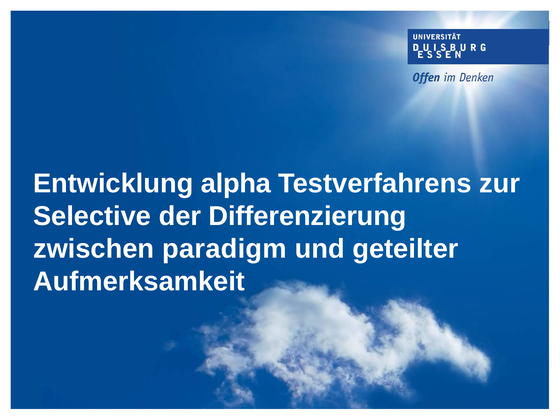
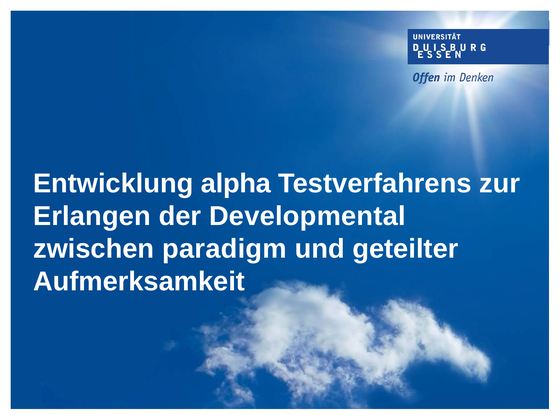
Selective: Selective -> Erlangen
Differenzierung: Differenzierung -> Developmental
